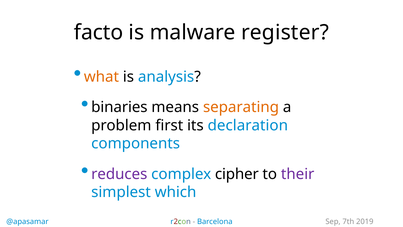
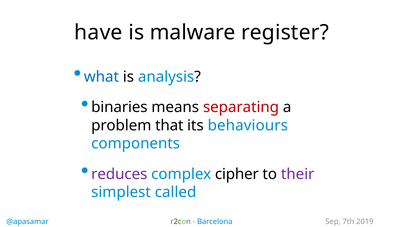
facto: facto -> have
what colour: orange -> blue
separating colour: orange -> red
first: first -> that
declaration: declaration -> behaviours
which: which -> called
